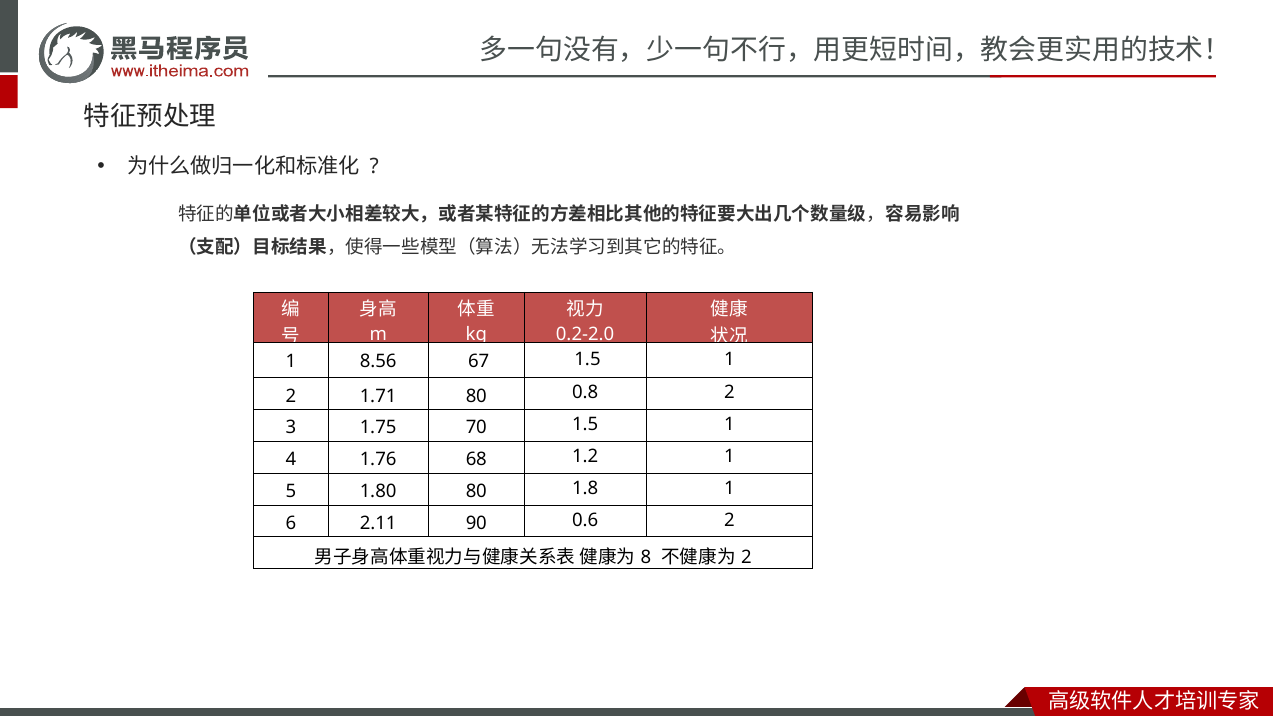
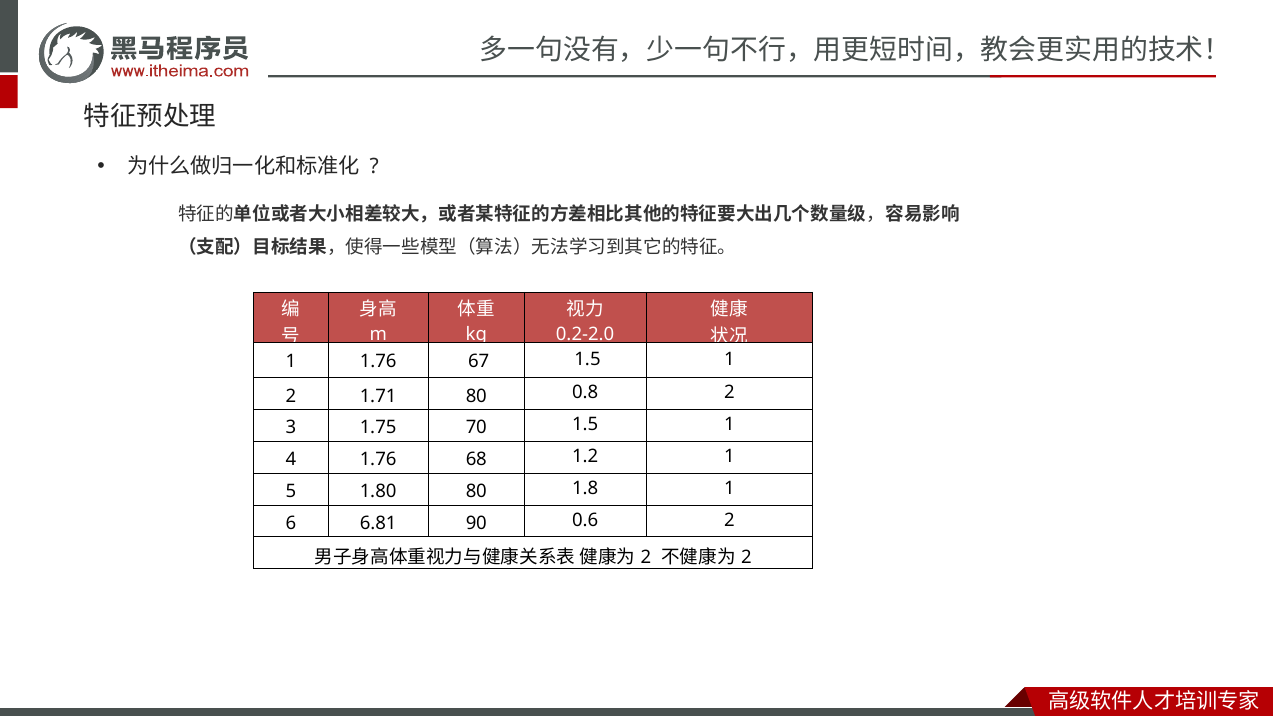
1 8.56: 8.56 -> 1.76
2.11: 2.11 -> 6.81
8 at (646, 557): 8 -> 2
